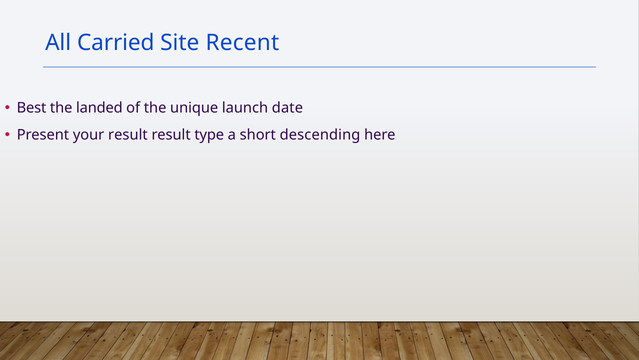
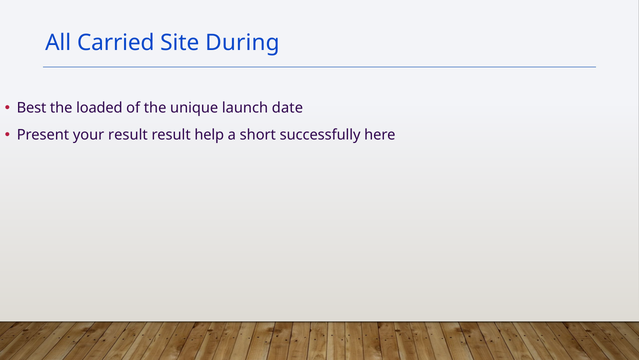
Recent: Recent -> During
landed: landed -> loaded
type: type -> help
descending: descending -> successfully
